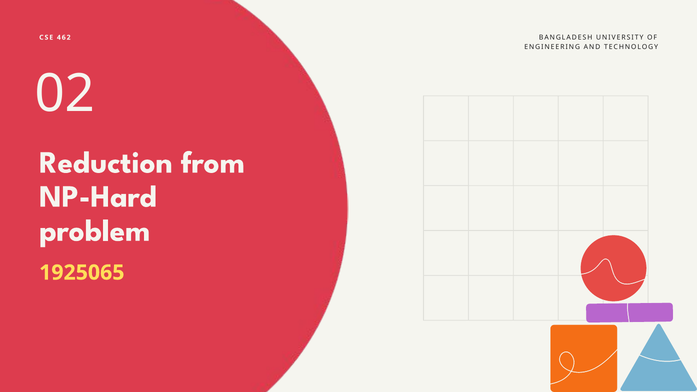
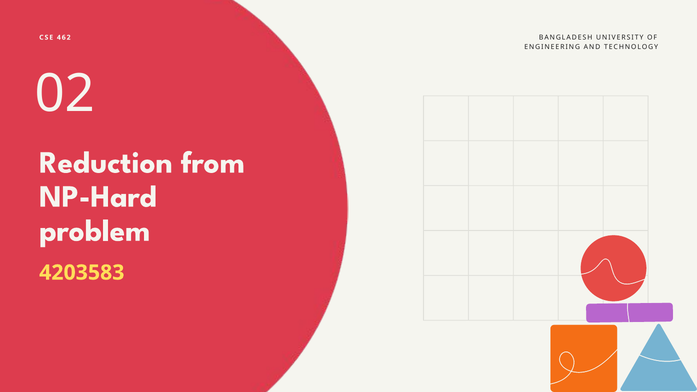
1925065: 1925065 -> 4203583
